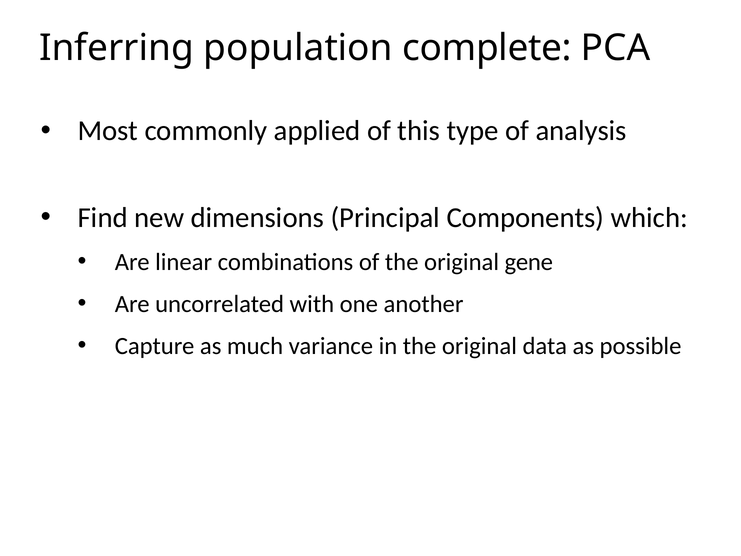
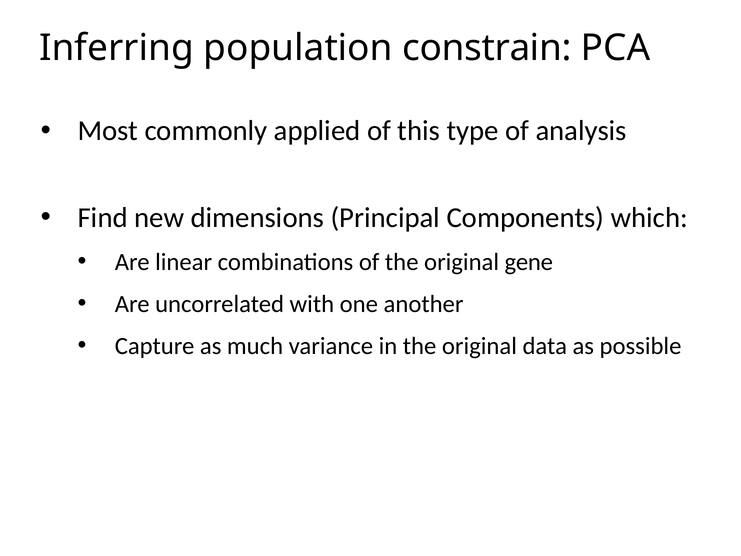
complete: complete -> constrain
